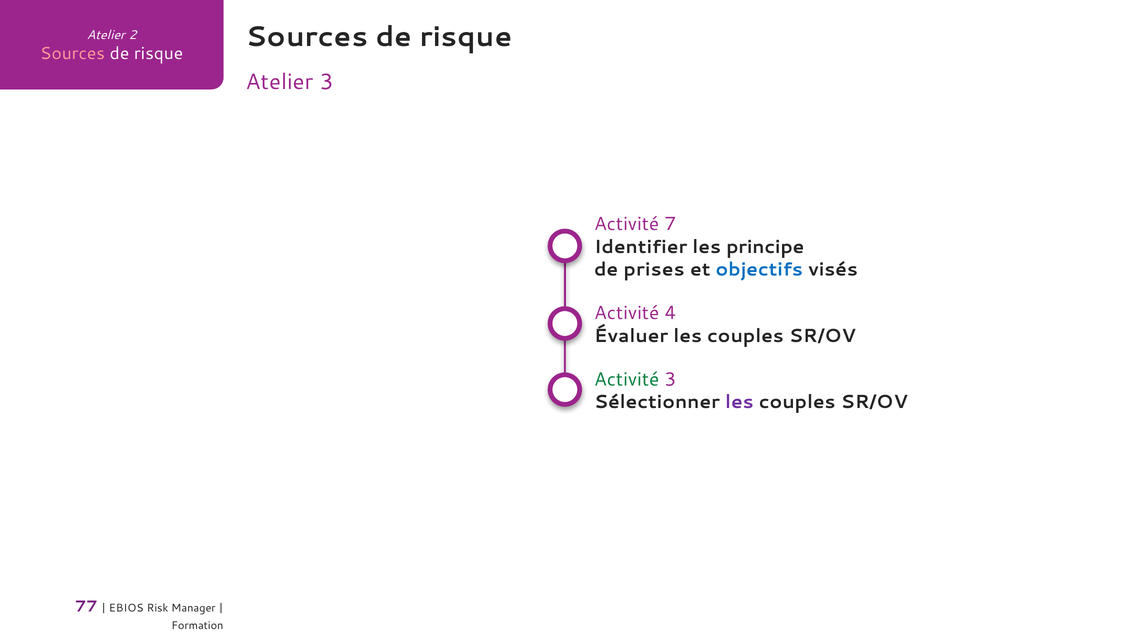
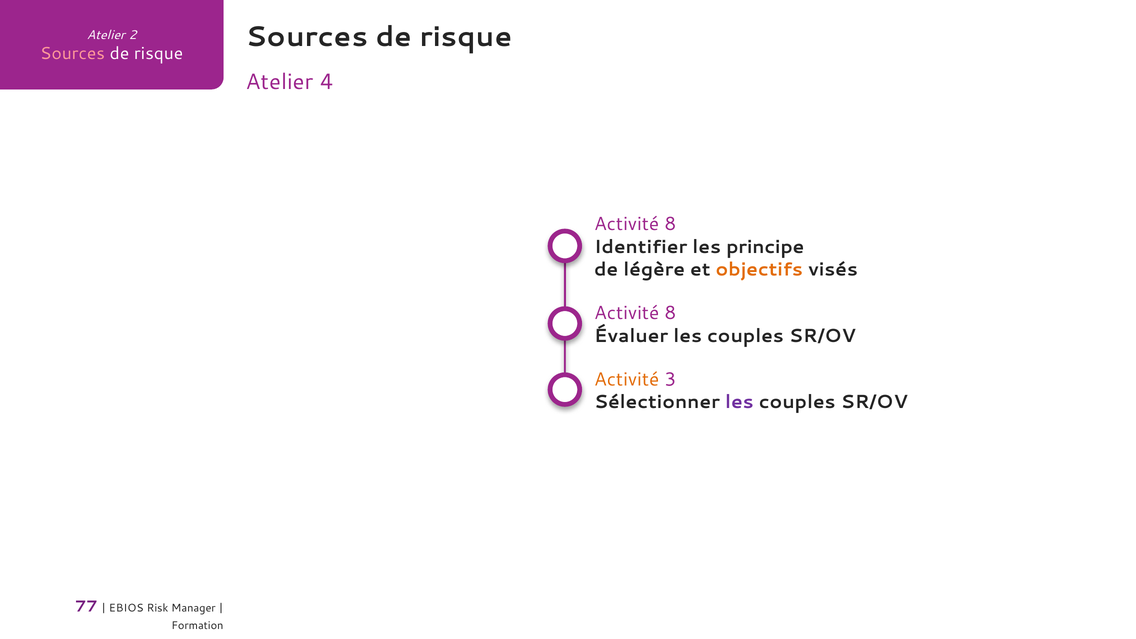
Atelier 3: 3 -> 4
7 at (670, 224): 7 -> 8
prises: prises -> légère
objectifs colour: blue -> orange
4 at (670, 313): 4 -> 8
Activité at (627, 379) colour: green -> orange
